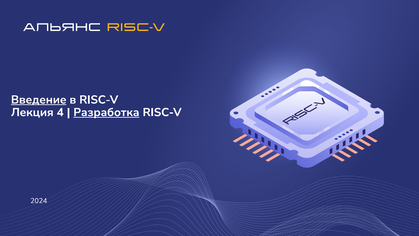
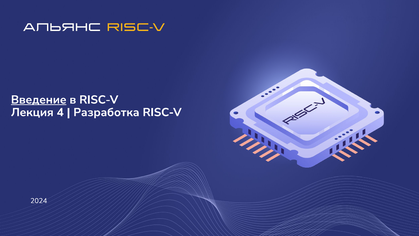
Разработка underline: present -> none
